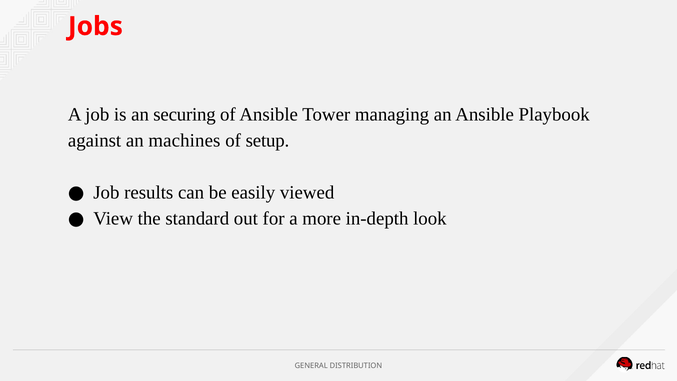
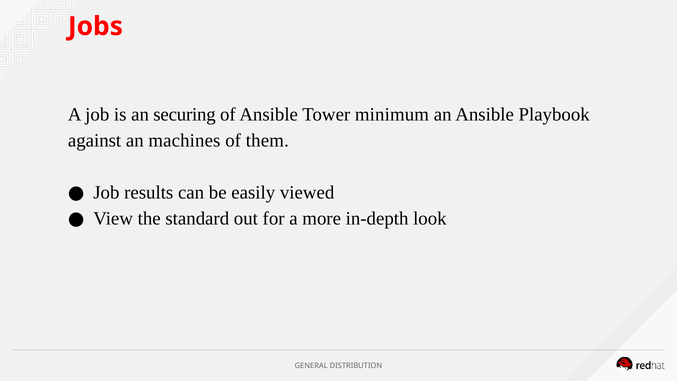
managing: managing -> minimum
setup: setup -> them
